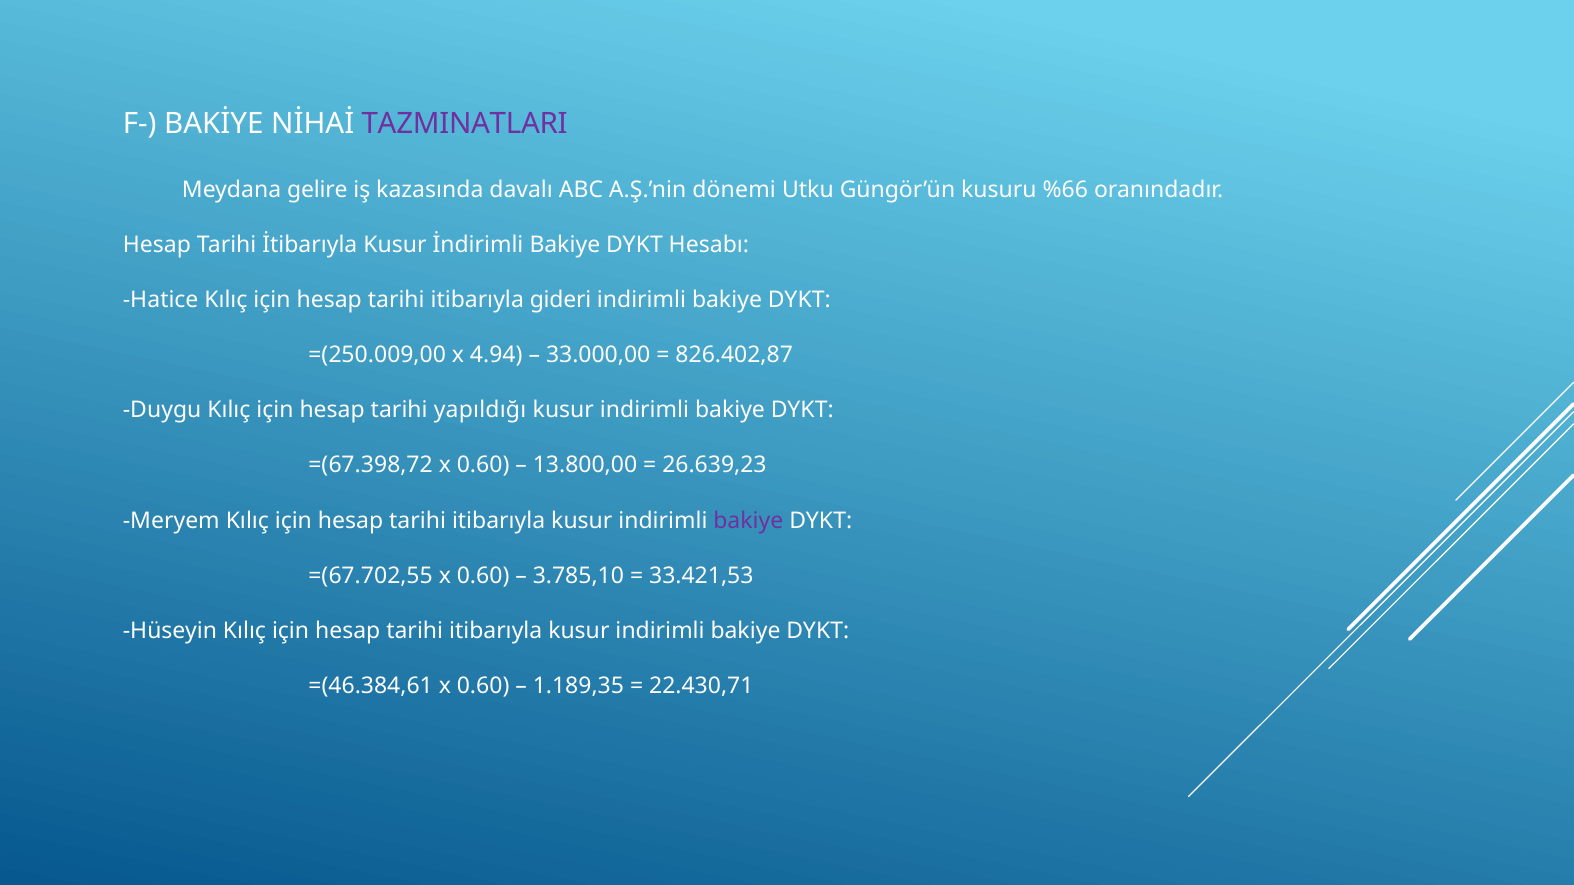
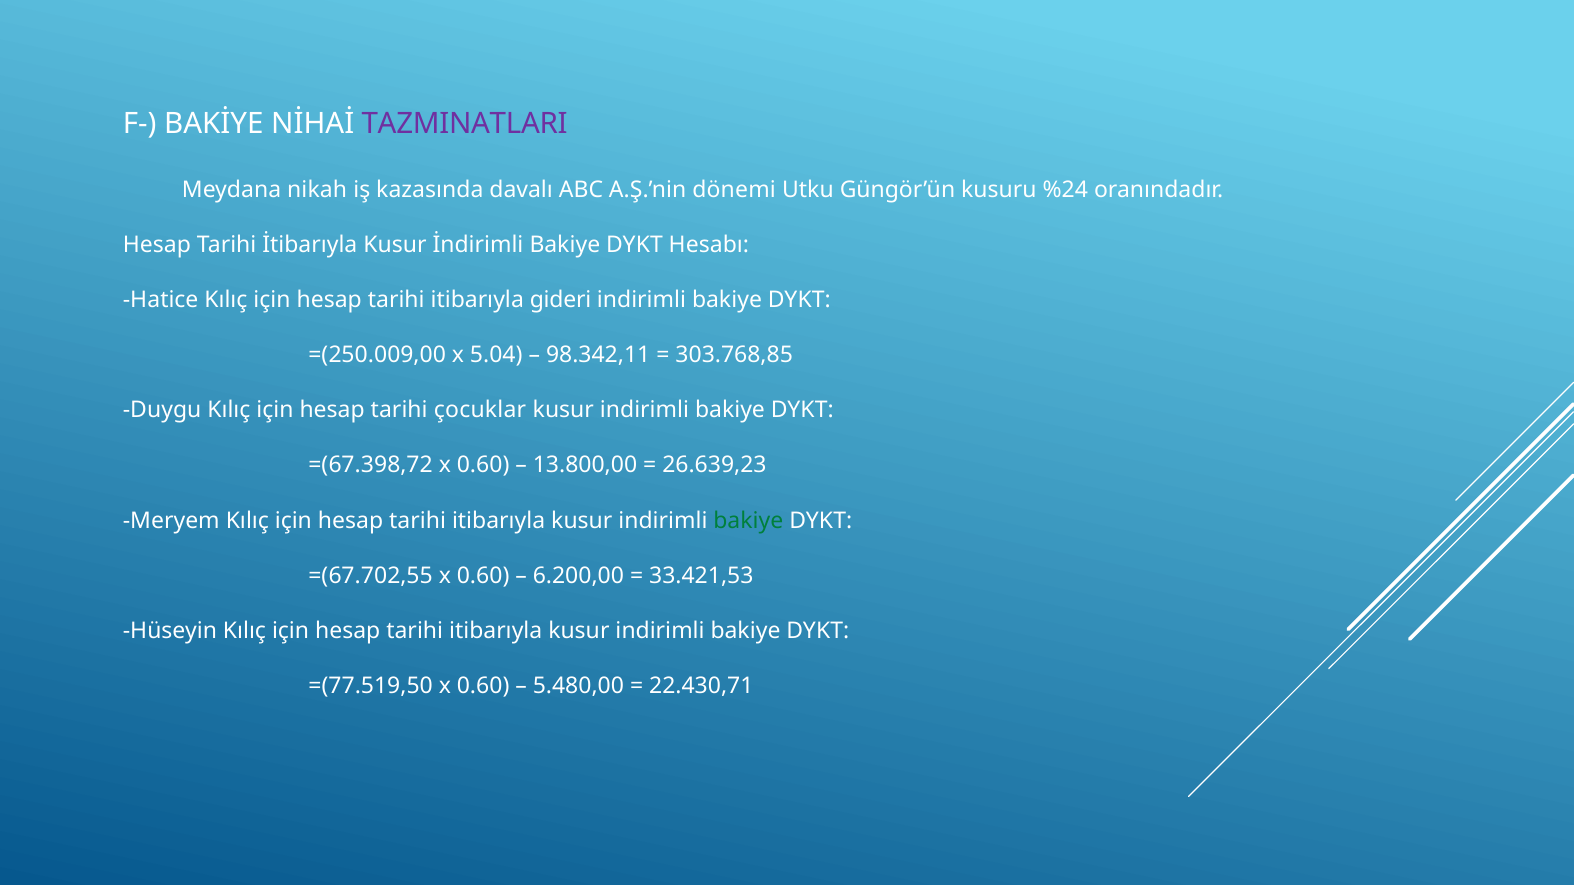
gelire: gelire -> nikah
%66: %66 -> %24
4.94: 4.94 -> 5.04
33.000,00: 33.000,00 -> 98.342,11
826.402,87: 826.402,87 -> 303.768,85
yapıldığı: yapıldığı -> çocuklar
bakiye at (748, 521) colour: purple -> green
3.785,10: 3.785,10 -> 6.200,00
=(46.384,61: =(46.384,61 -> =(77.519,50
1.189,35: 1.189,35 -> 5.480,00
